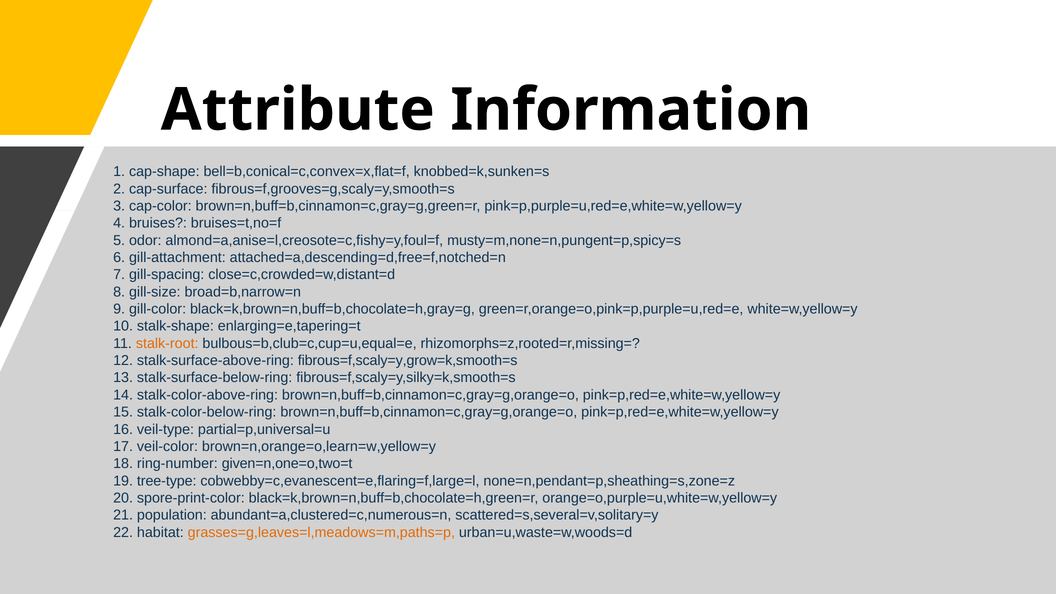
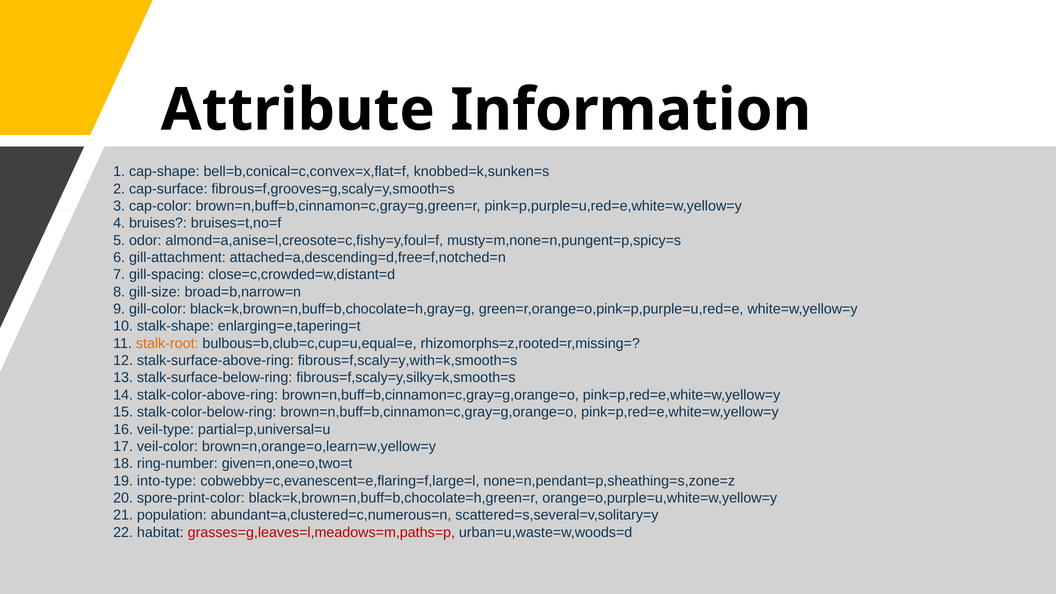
fibrous=f,scaly=y,grow=k,smooth=s: fibrous=f,scaly=y,grow=k,smooth=s -> fibrous=f,scaly=y,with=k,smooth=s
tree-type: tree-type -> into-type
grasses=g,leaves=l,meadows=m,paths=p colour: orange -> red
